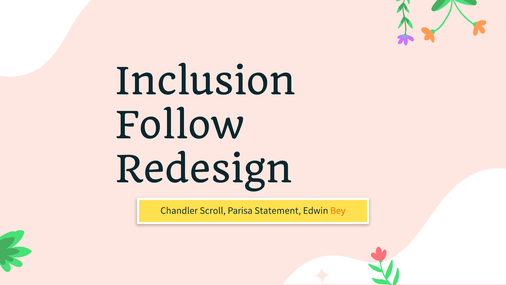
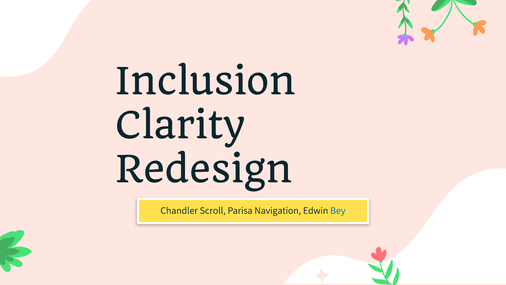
Follow: Follow -> Clarity
Statement: Statement -> Navigation
Bey colour: orange -> blue
